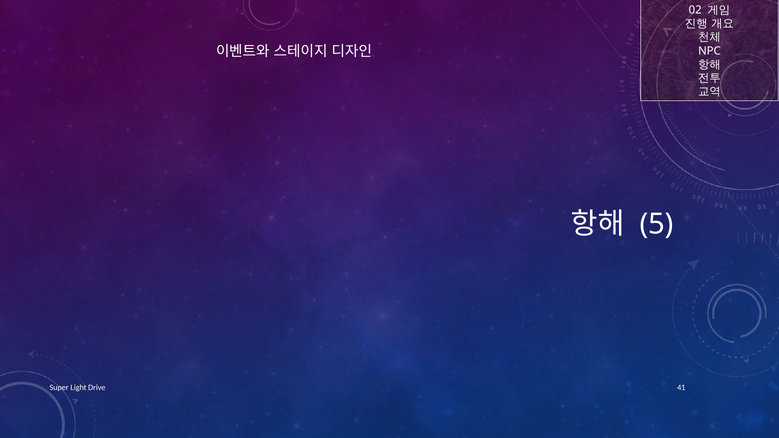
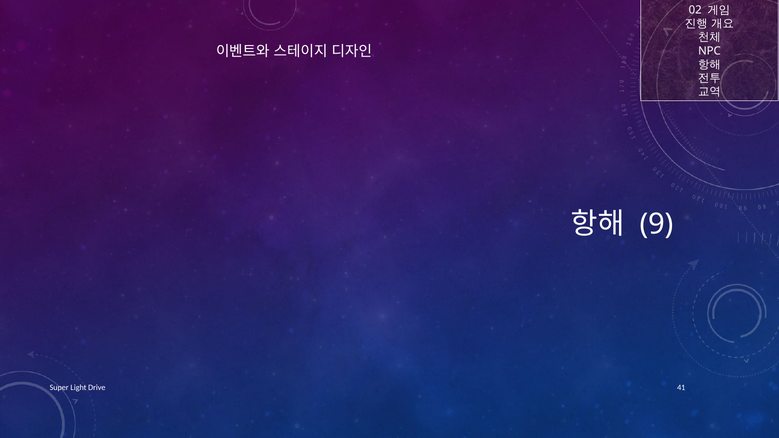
5: 5 -> 9
